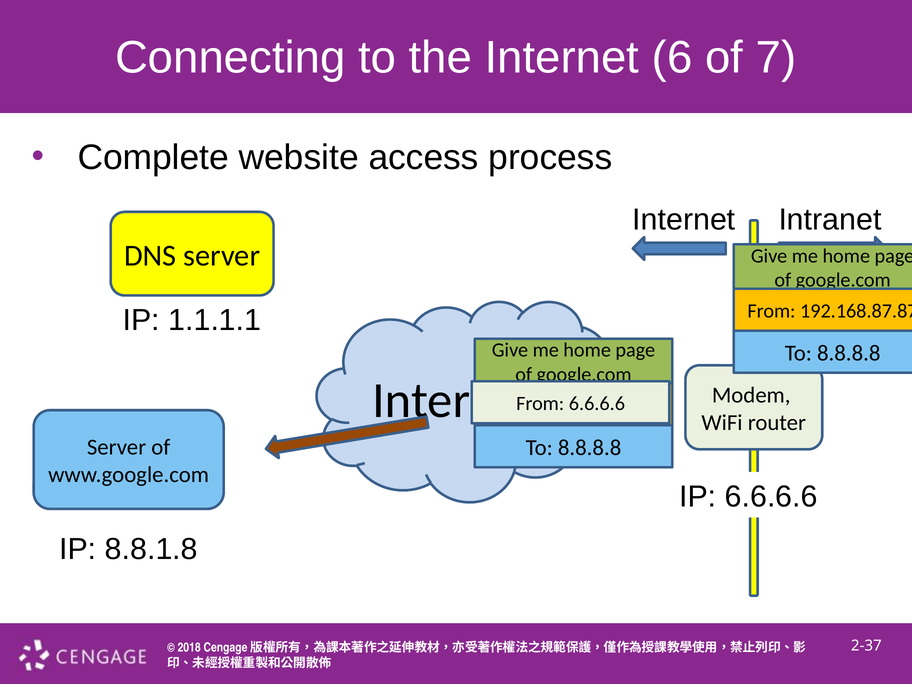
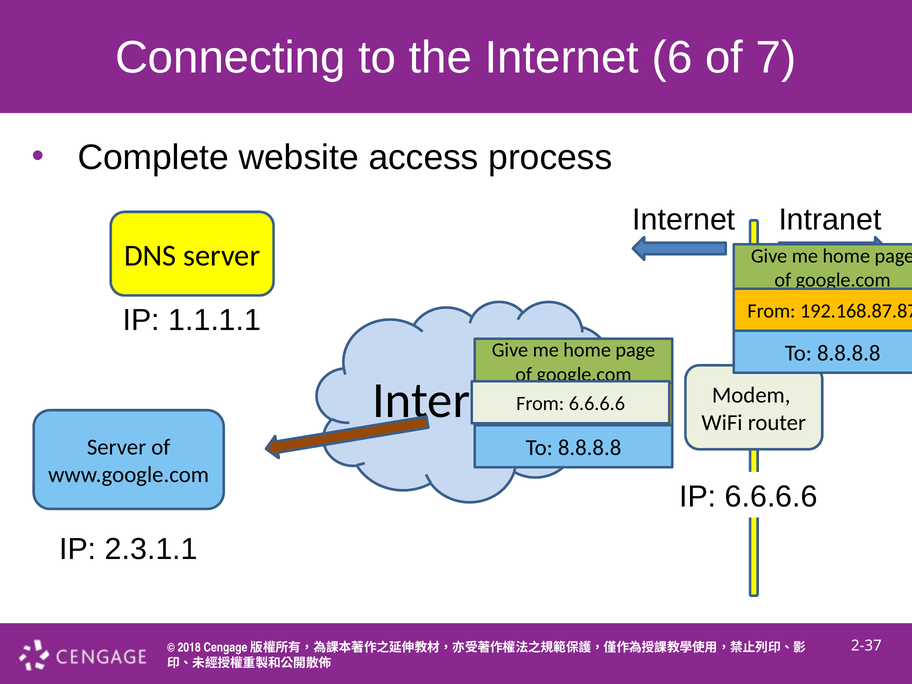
8.8.1.8: 8.8.1.8 -> 2.3.1.1
